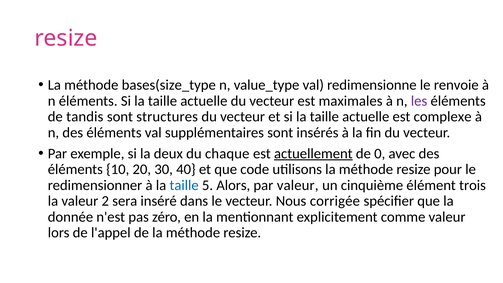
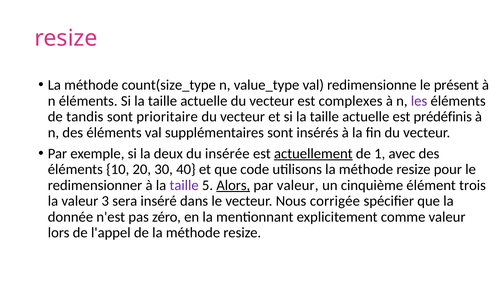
bases(size_type: bases(size_type -> count(size_type
renvoie: renvoie -> présent
maximales: maximales -> complexes
structures: structures -> prioritaire
complexe: complexe -> prédéfinis
chaque: chaque -> insérée
0: 0 -> 1
taille at (184, 185) colour: blue -> purple
Alors underline: none -> present
2: 2 -> 3
